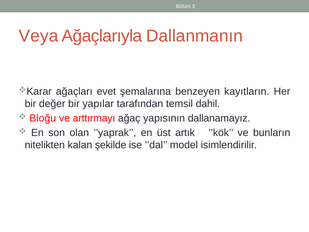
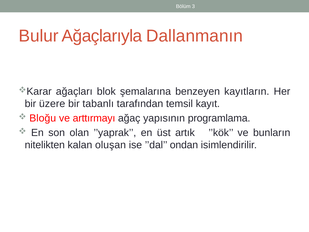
Veya: Veya -> Bulur
evet: evet -> blok
değer: değer -> üzere
yapılar: yapılar -> tabanlı
dahil: dahil -> kayıt
dallanamayız: dallanamayız -> programlama
şekilde: şekilde -> oluşan
model: model -> ondan
